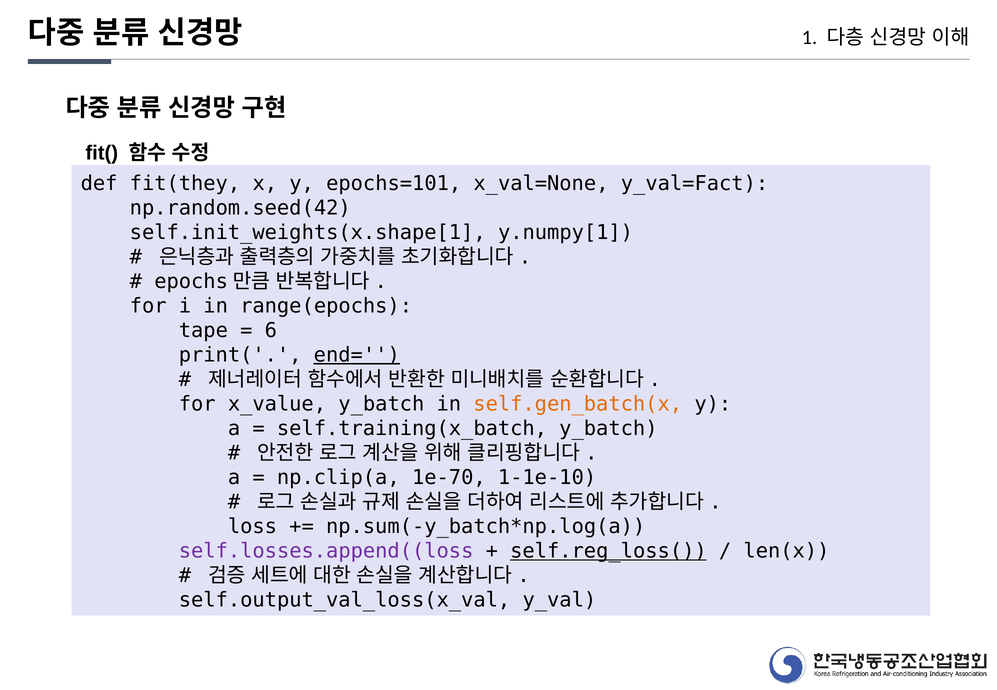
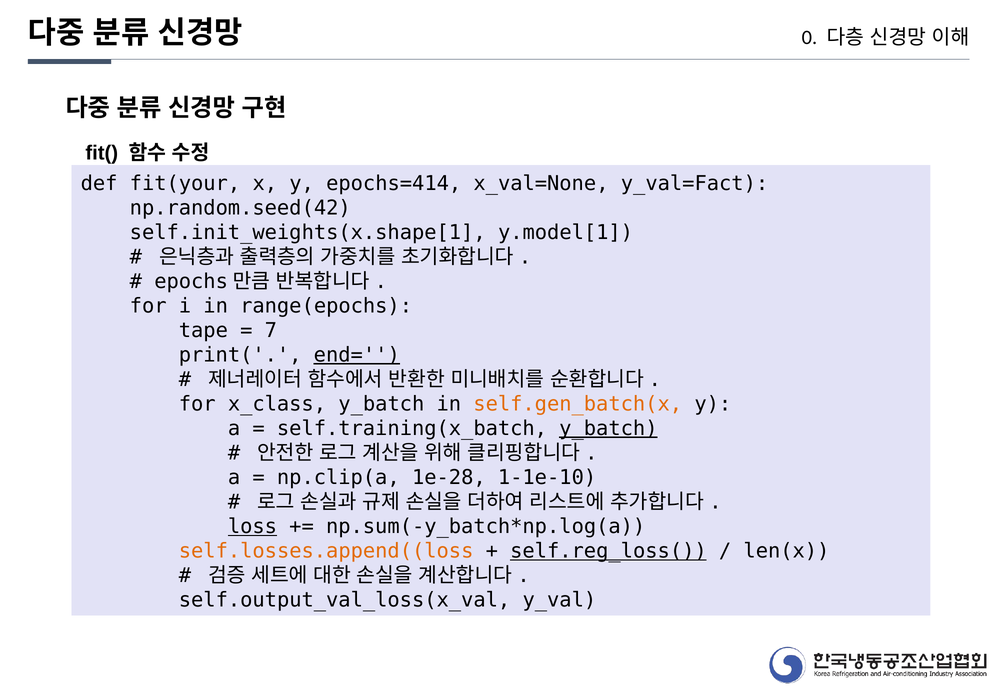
1: 1 -> 0
fit(they: fit(they -> fit(your
epochs=101: epochs=101 -> epochs=414
y.numpy[1: y.numpy[1 -> y.model[1
6: 6 -> 7
x_value: x_value -> x_class
y_batch at (608, 429) underline: none -> present
1e-70: 1e-70 -> 1e-28
loss underline: none -> present
self.losses.append((loss colour: purple -> orange
